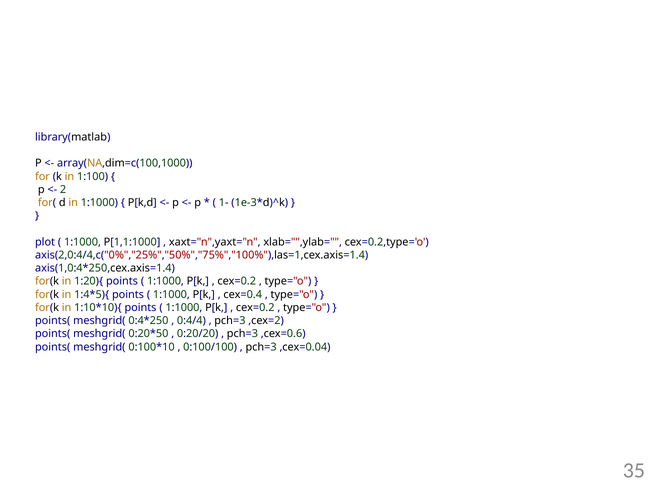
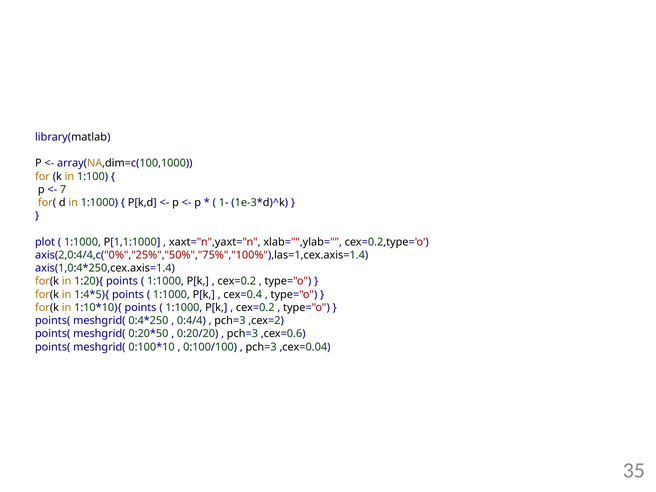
2: 2 -> 7
